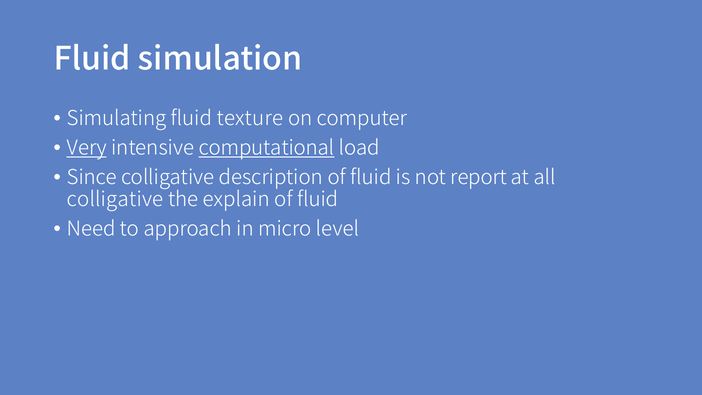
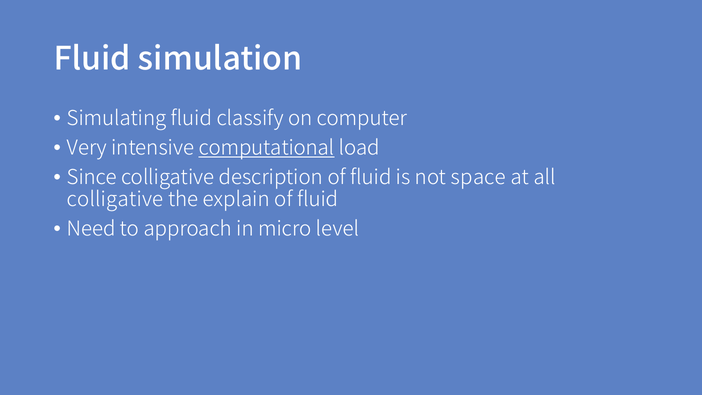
texture: texture -> classify
Very underline: present -> none
report: report -> space
